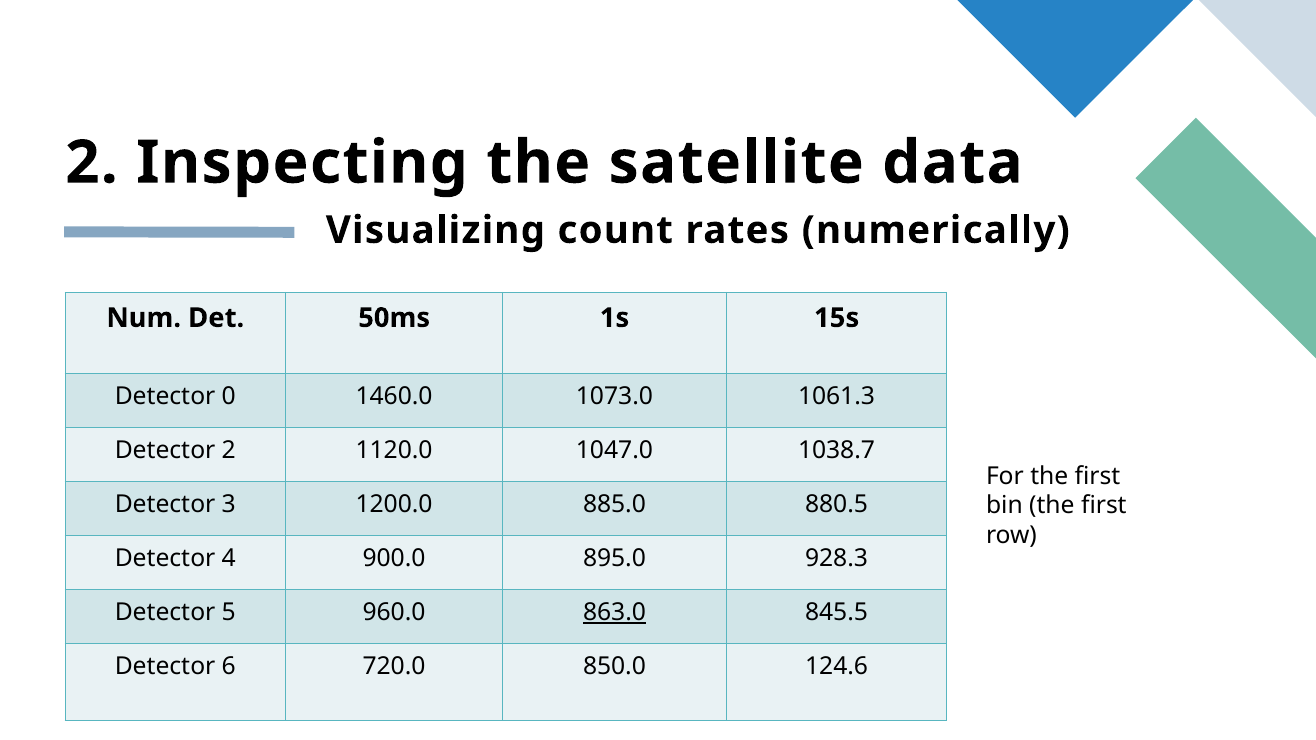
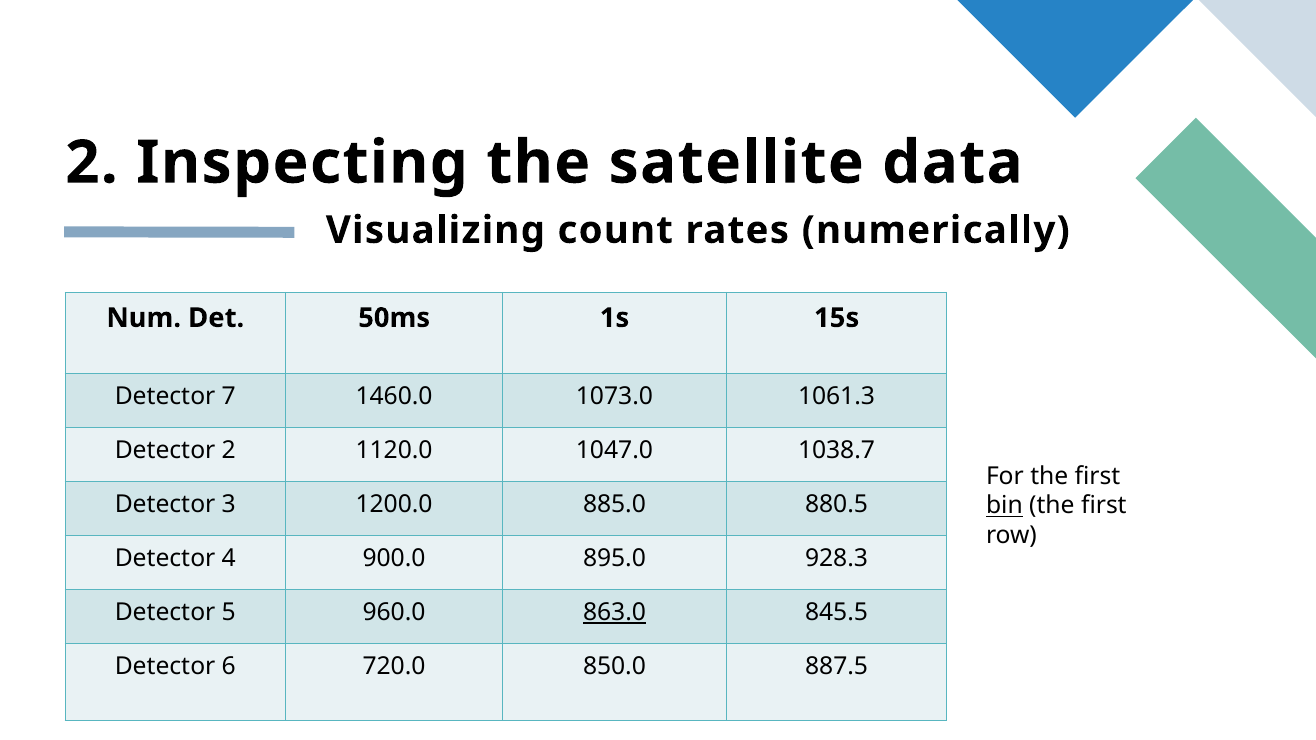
0: 0 -> 7
bin underline: none -> present
124.6: 124.6 -> 887.5
